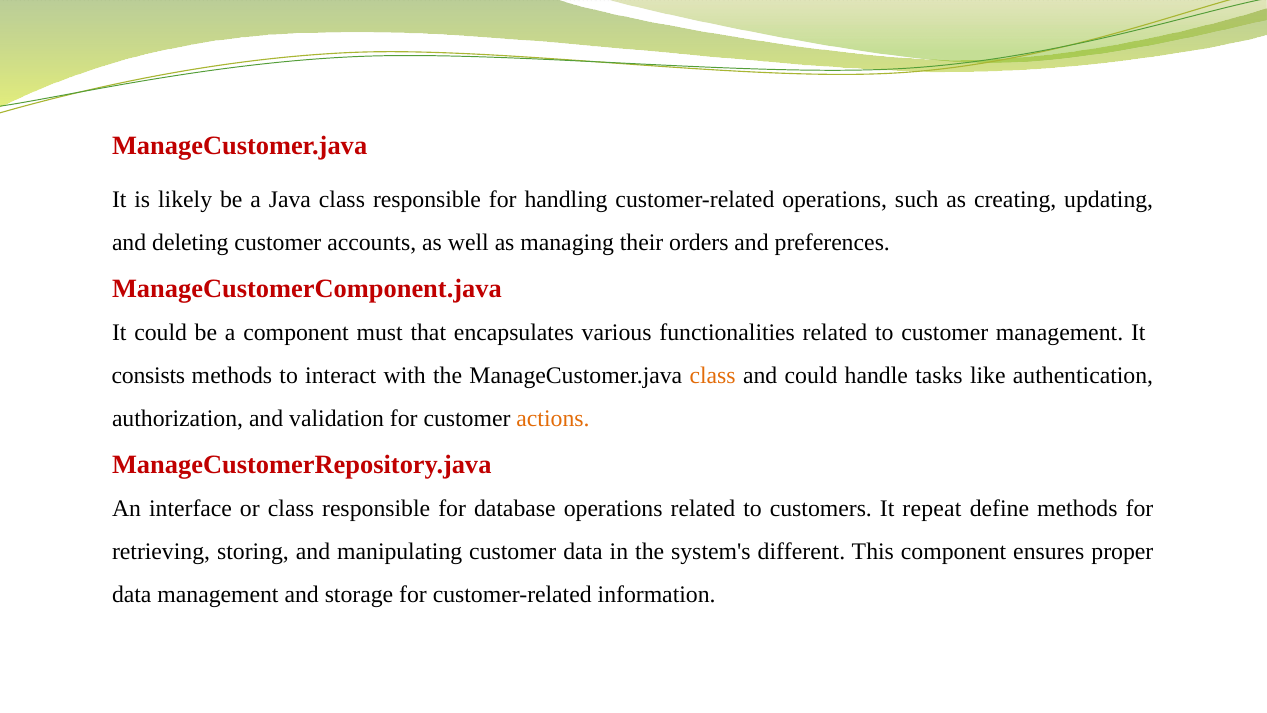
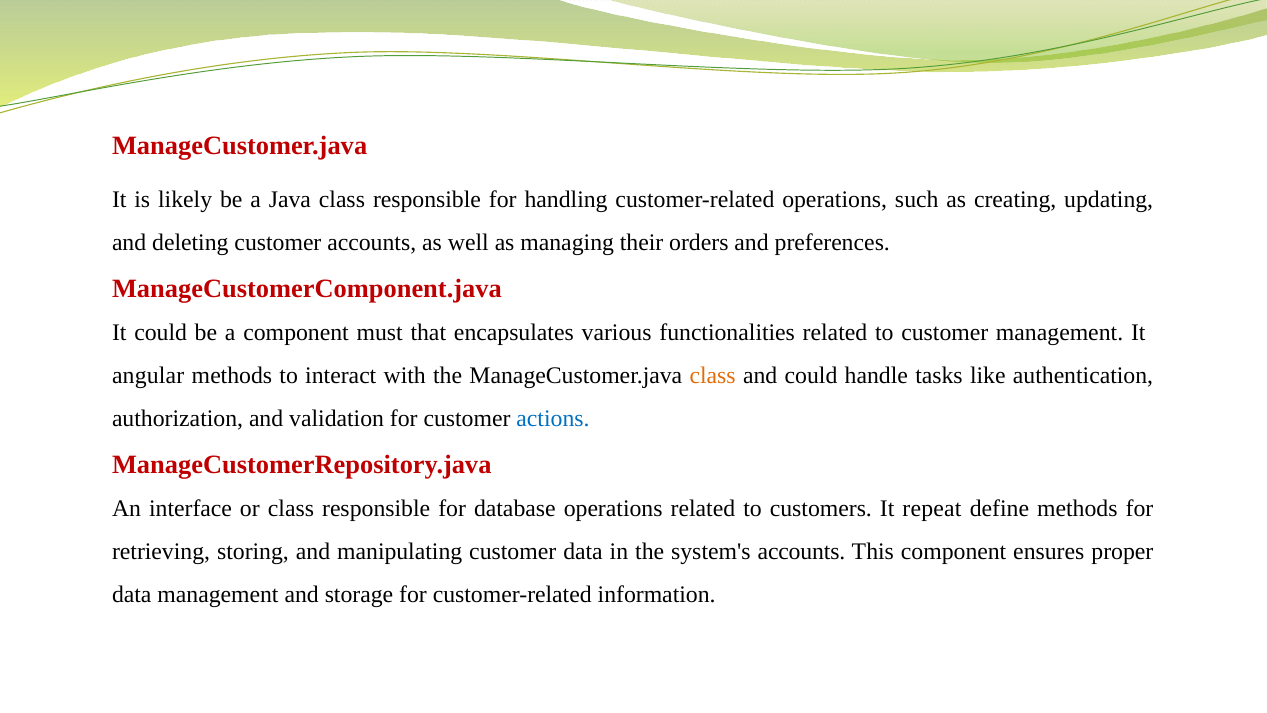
consists: consists -> angular
actions colour: orange -> blue
system's different: different -> accounts
